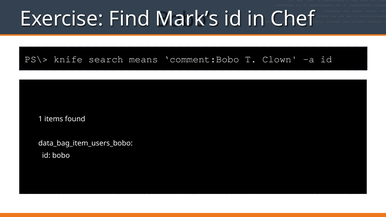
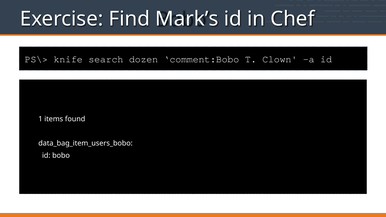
means: means -> dozen
